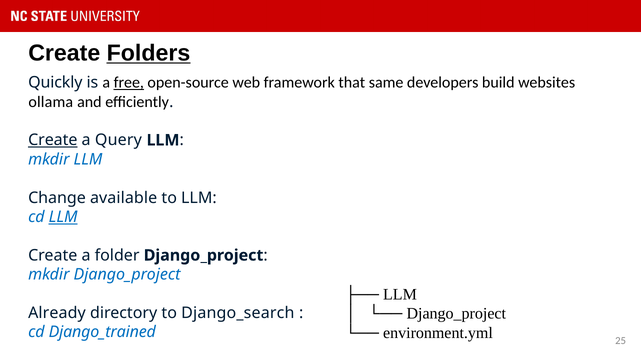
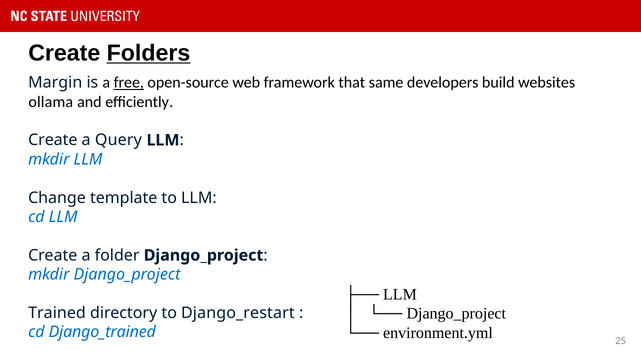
Quickly: Quickly -> Margin
Create at (53, 140) underline: present -> none
available: available -> template
LLM at (63, 217) underline: present -> none
Already: Already -> Trained
Django_search: Django_search -> Django_restart
